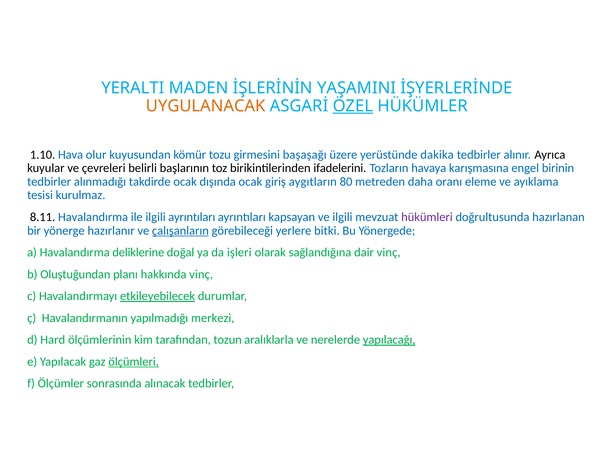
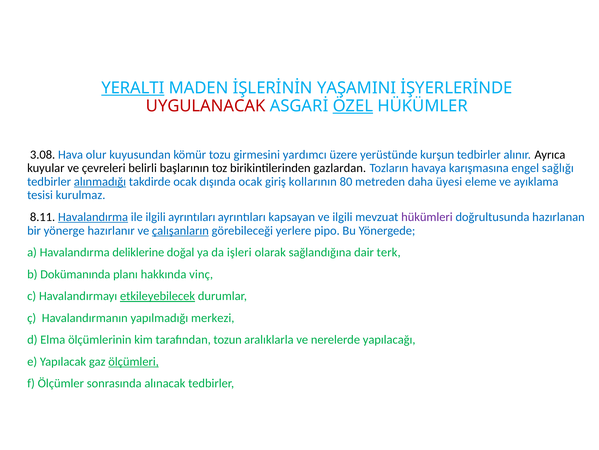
YERALTI underline: none -> present
UYGULANACAK colour: orange -> red
1.10: 1.10 -> 3.08
başaşağı: başaşağı -> yardımcı
dakika: dakika -> kurşun
ifadelerini: ifadelerini -> gazlardan
birinin: birinin -> sağlığı
alınmadığı underline: none -> present
aygıtların: aygıtların -> kollarının
oranı: oranı -> üyesi
Havalandırma at (93, 217) underline: none -> present
bitki: bitki -> pipo
dair vinç: vinç -> terk
Oluştuğundan: Oluştuğundan -> Dokümanında
Hard: Hard -> Elma
yapılacağı underline: present -> none
